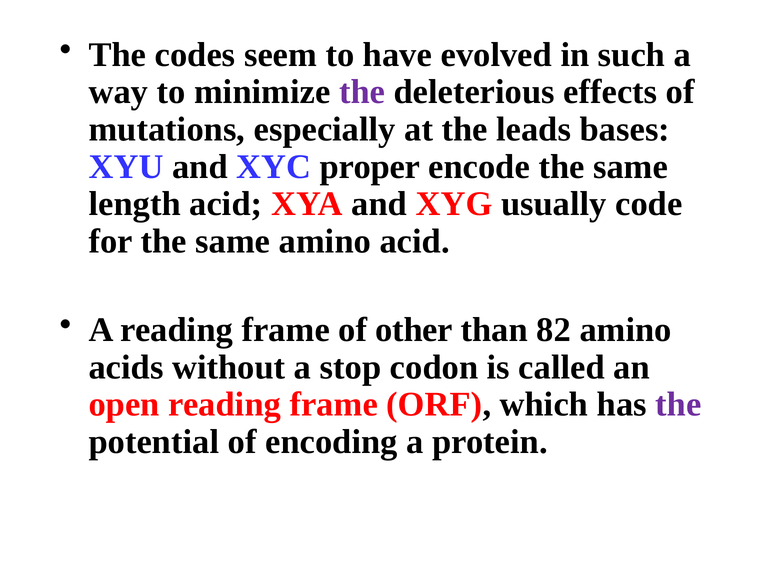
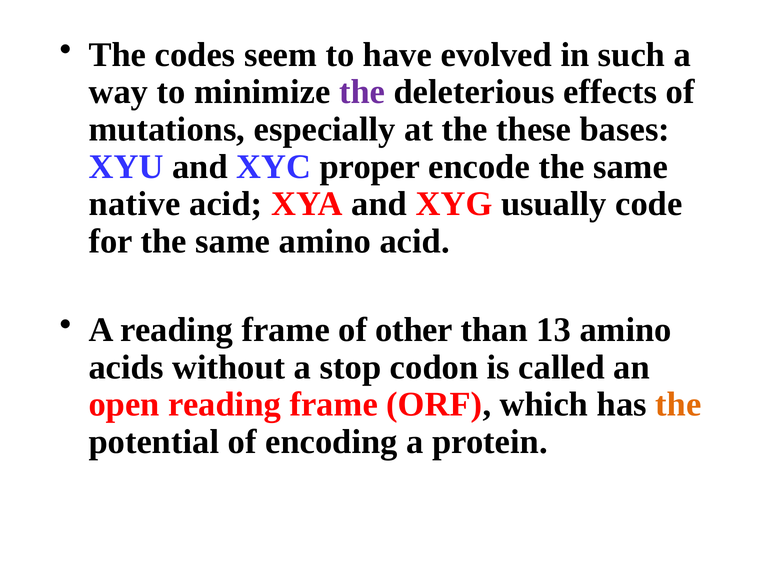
leads: leads -> these
length: length -> native
82: 82 -> 13
the at (678, 404) colour: purple -> orange
